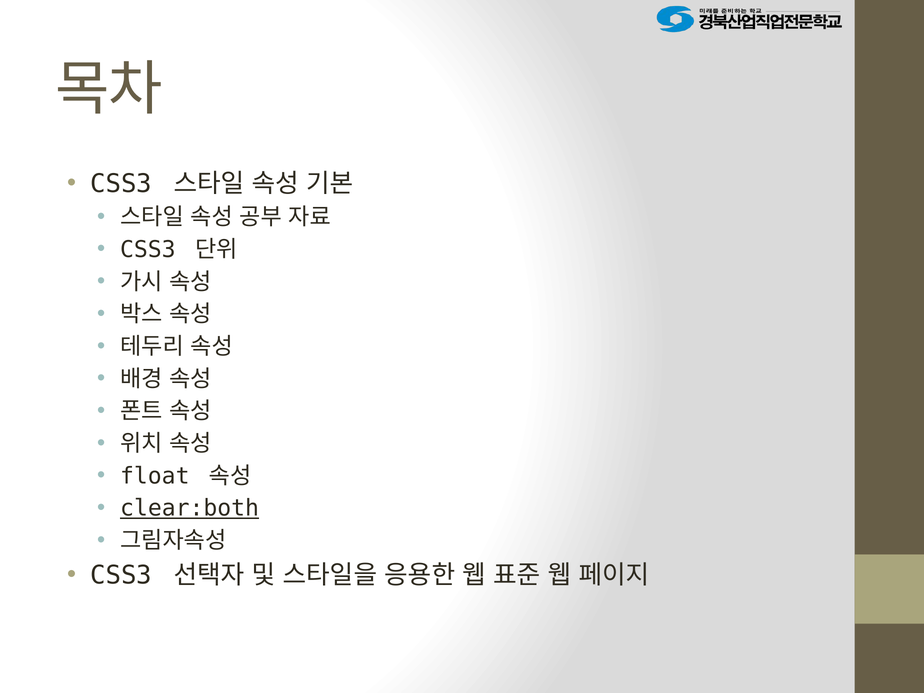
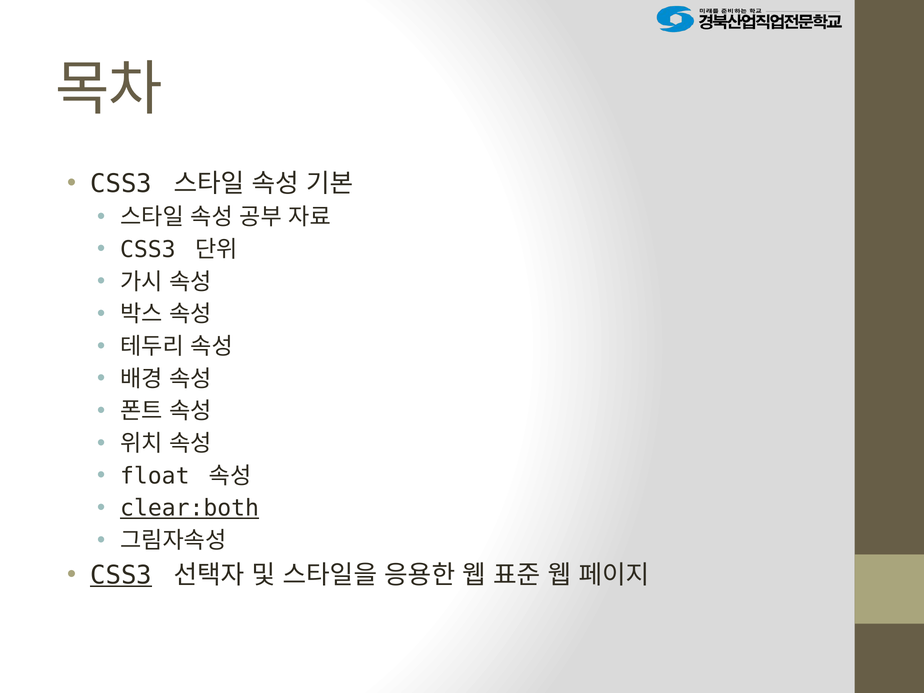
CSS3 at (121, 575) underline: none -> present
